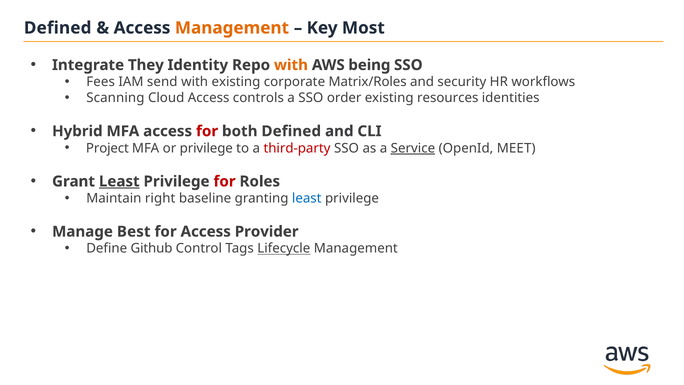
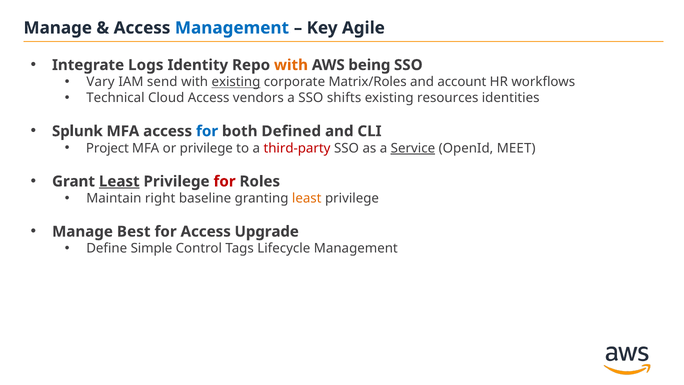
Defined at (58, 28): Defined -> Manage
Management at (232, 28) colour: orange -> blue
Most: Most -> Agile
They: They -> Logs
Fees: Fees -> Vary
existing at (236, 82) underline: none -> present
security: security -> account
Scanning: Scanning -> Technical
controls: controls -> vendors
order: order -> shifts
Hybrid: Hybrid -> Splunk
for at (207, 131) colour: red -> blue
least at (307, 198) colour: blue -> orange
Provider: Provider -> Upgrade
Github: Github -> Simple
Lifecycle underline: present -> none
